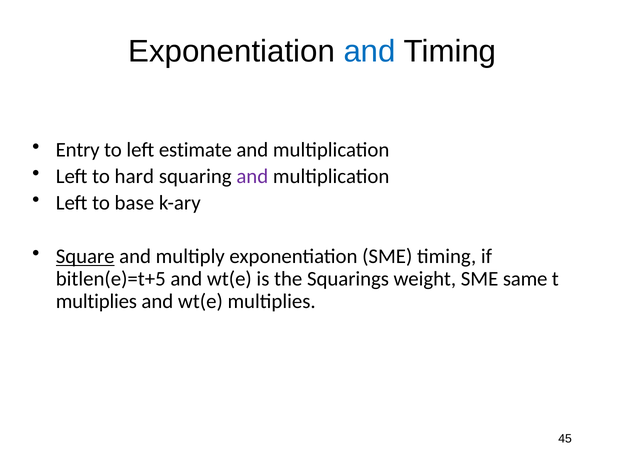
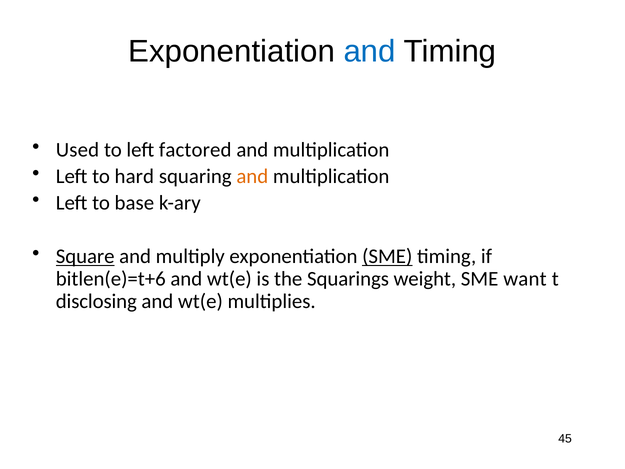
Entry: Entry -> Used
estimate: estimate -> factored
and at (252, 176) colour: purple -> orange
SME at (387, 256) underline: none -> present
bitlen(e)=t+5: bitlen(e)=t+5 -> bitlen(e)=t+6
same: same -> want
multiplies at (96, 301): multiplies -> disclosing
